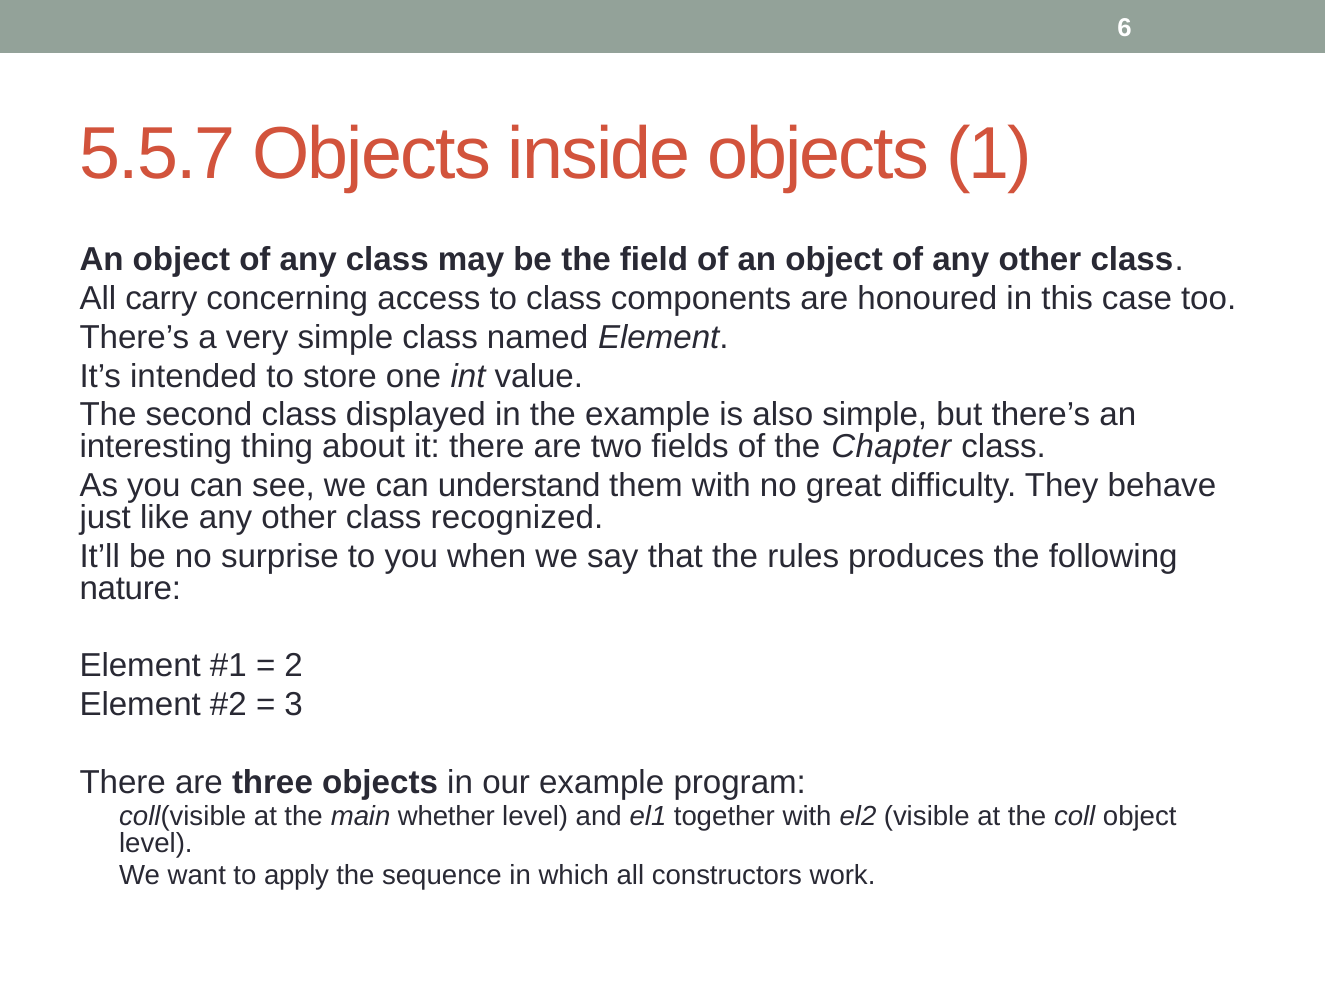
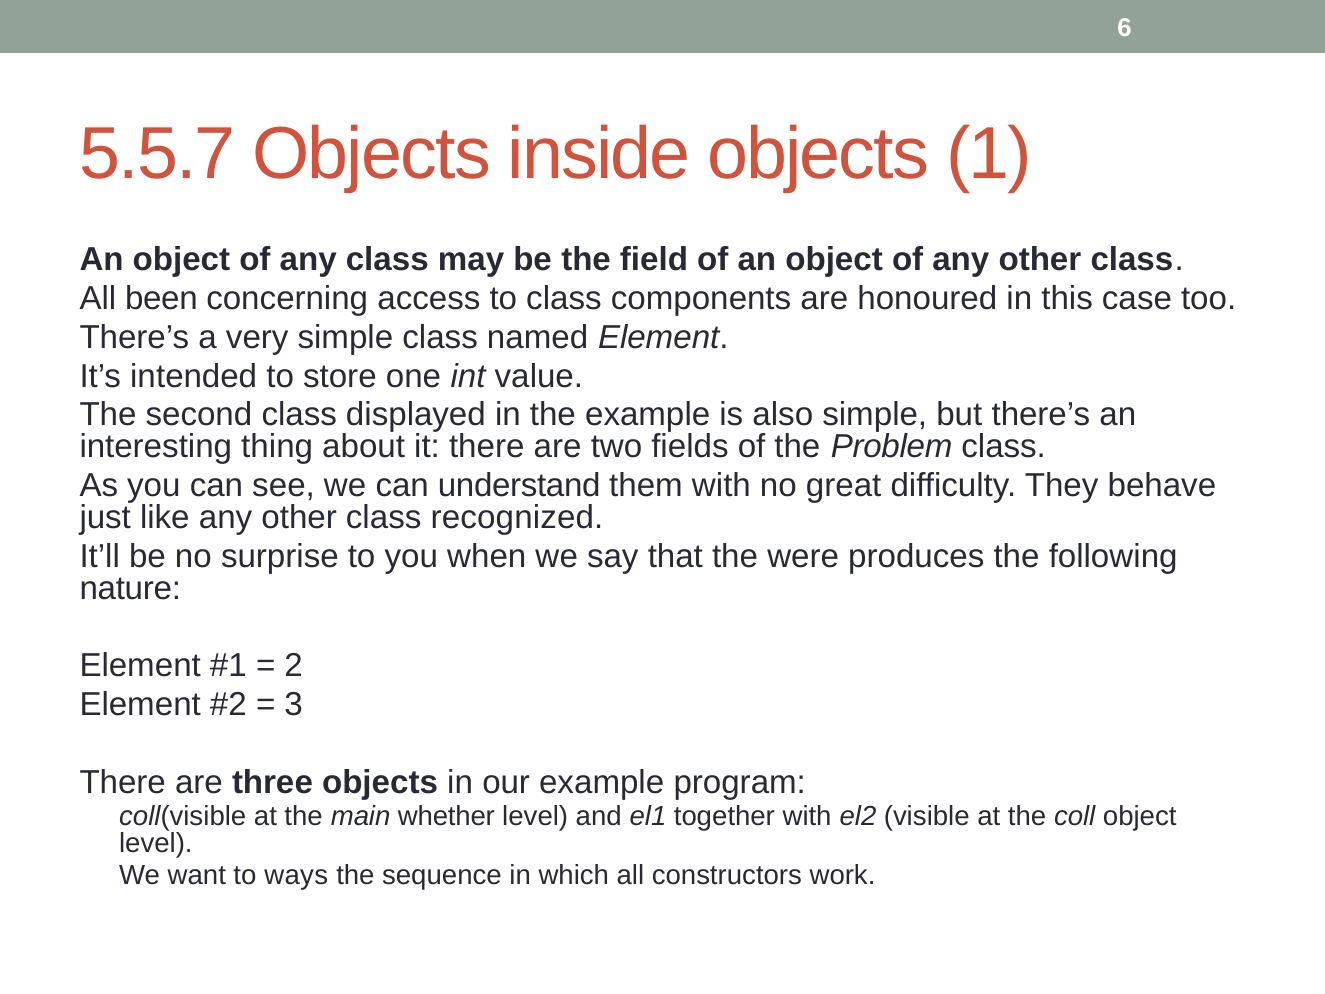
carry: carry -> been
Chapter: Chapter -> Problem
rules: rules -> were
apply: apply -> ways
